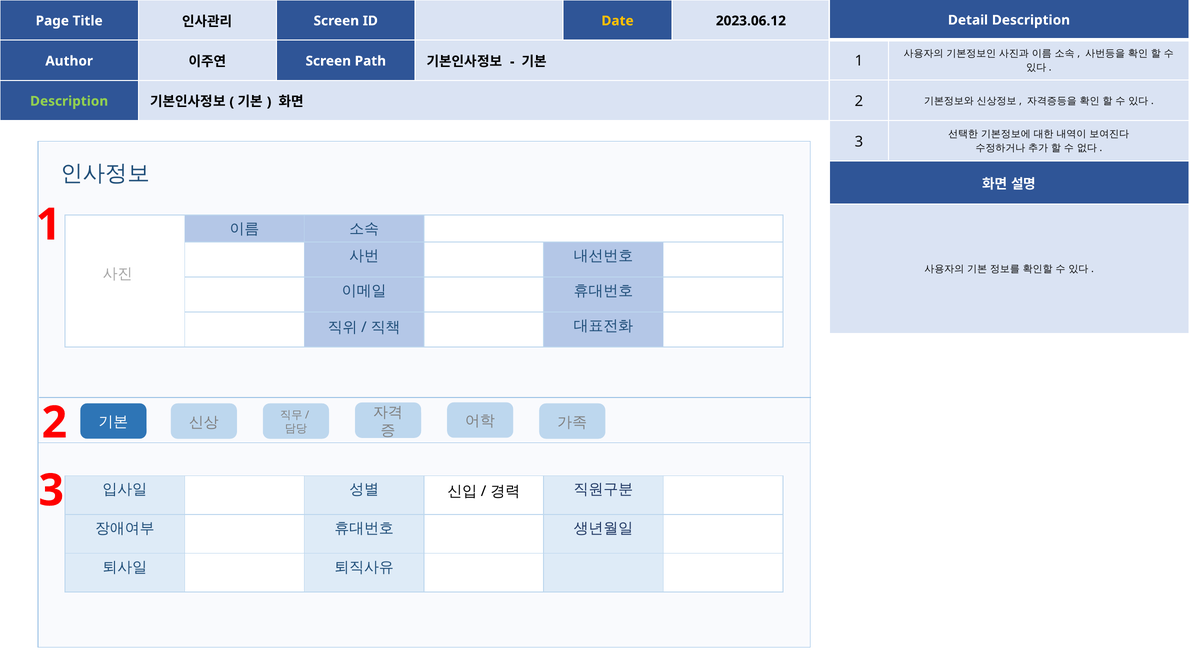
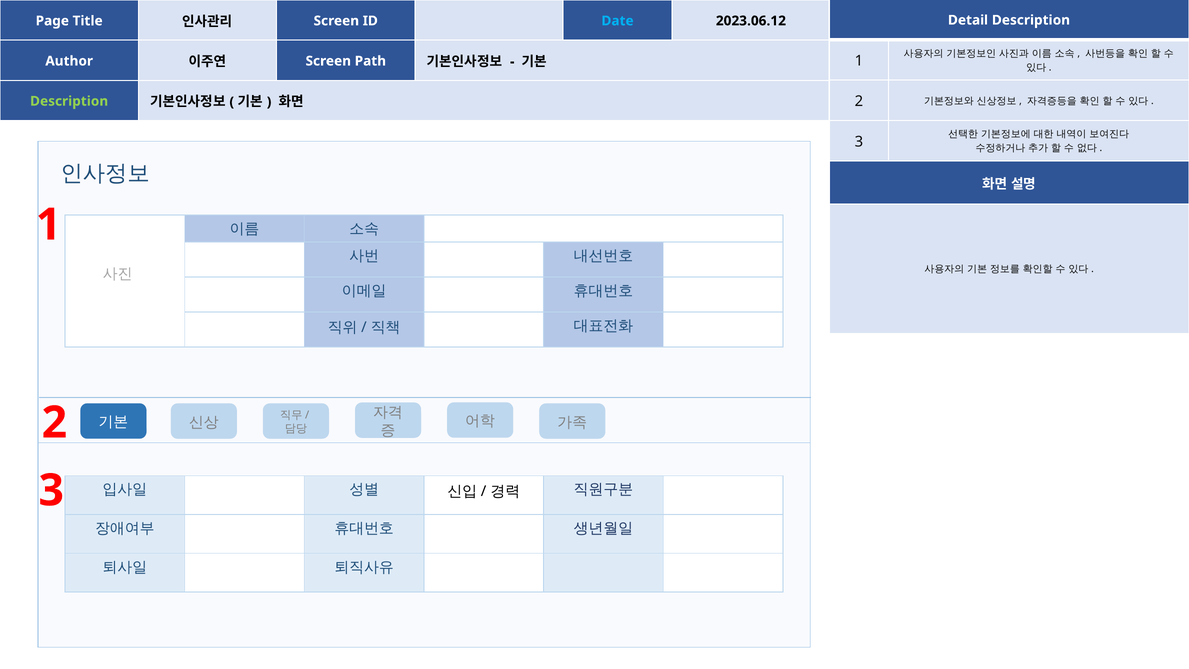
Date colour: yellow -> light blue
